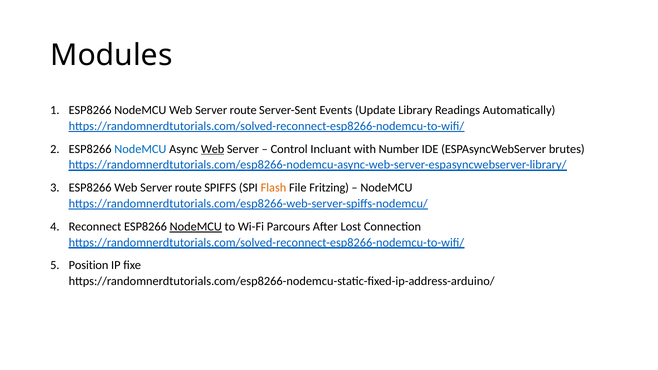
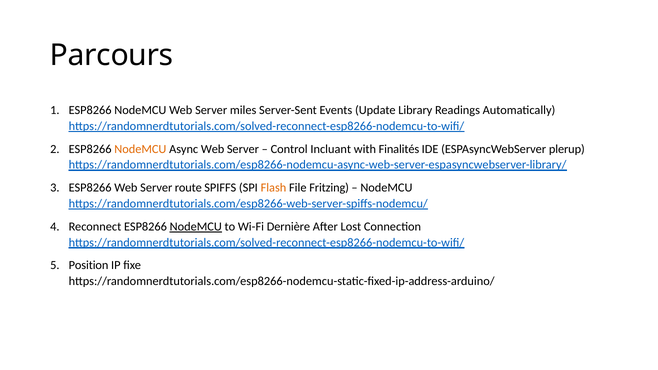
Modules: Modules -> Parcours
NodeMCU Web Server route: route -> miles
NodeMCU at (140, 149) colour: blue -> orange
Web at (213, 149) underline: present -> none
Number: Number -> Finalités
brutes: brutes -> plerup
Parcours: Parcours -> Dernière
